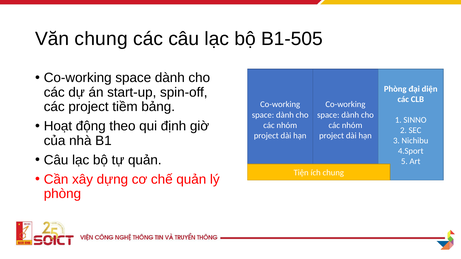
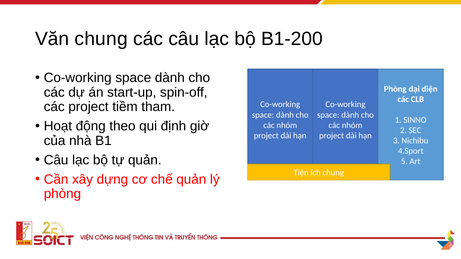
B1-505: B1-505 -> B1-200
bảng: bảng -> tham
